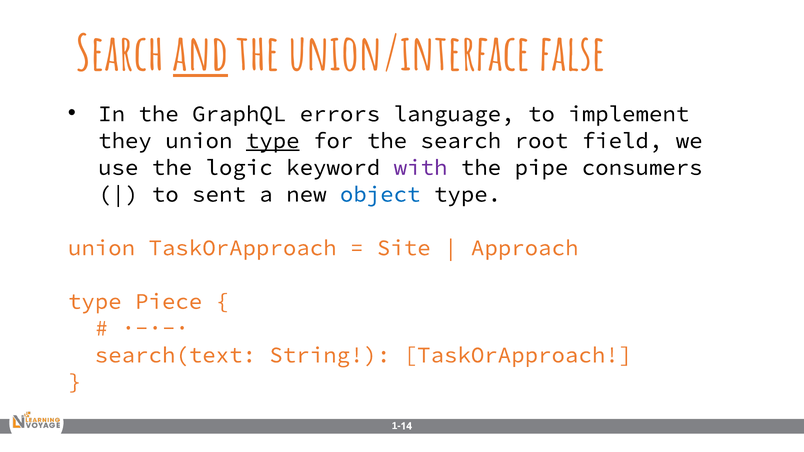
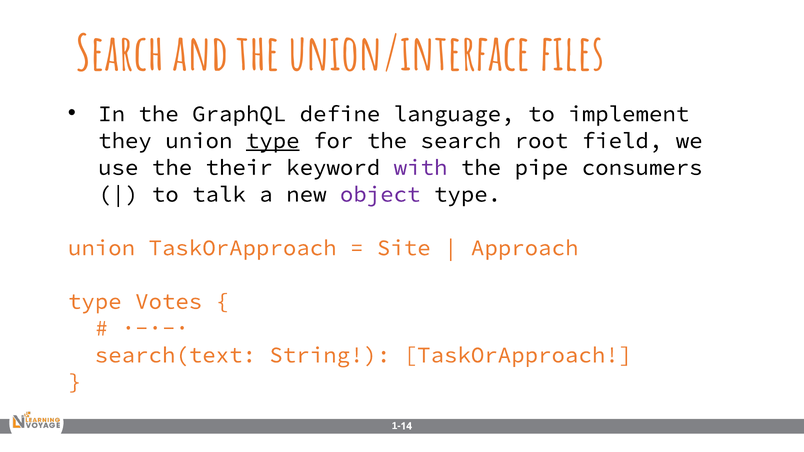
and underline: present -> none
false: false -> files
errors: errors -> define
logic: logic -> their
sent: sent -> talk
object colour: blue -> purple
Piece: Piece -> Votes
